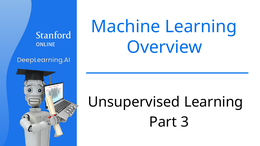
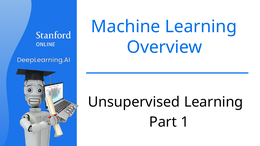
3: 3 -> 1
